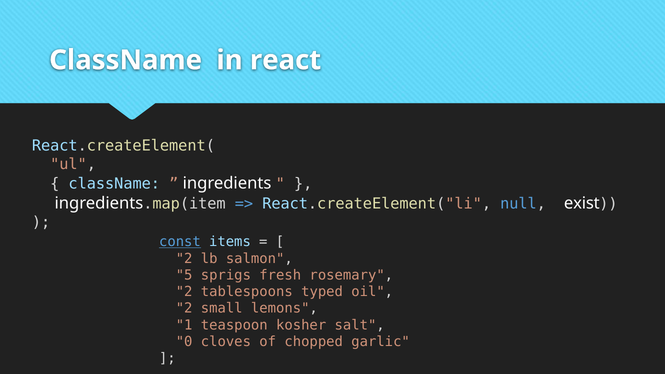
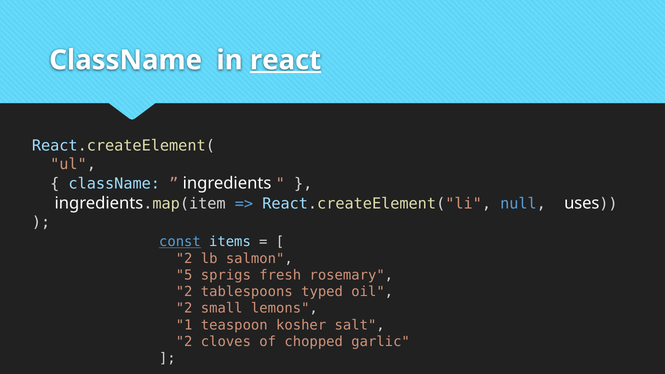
react underline: none -> present
exist: exist -> uses
0 at (184, 342): 0 -> 2
